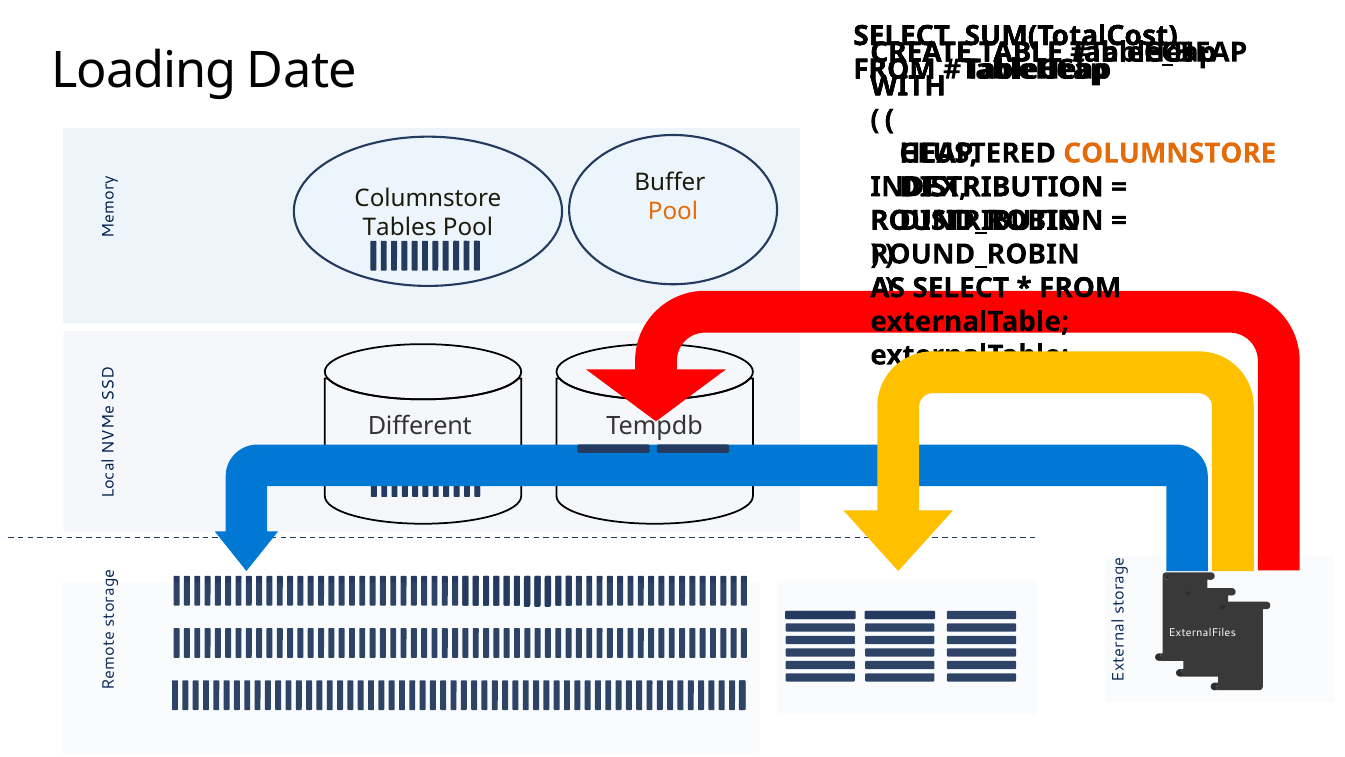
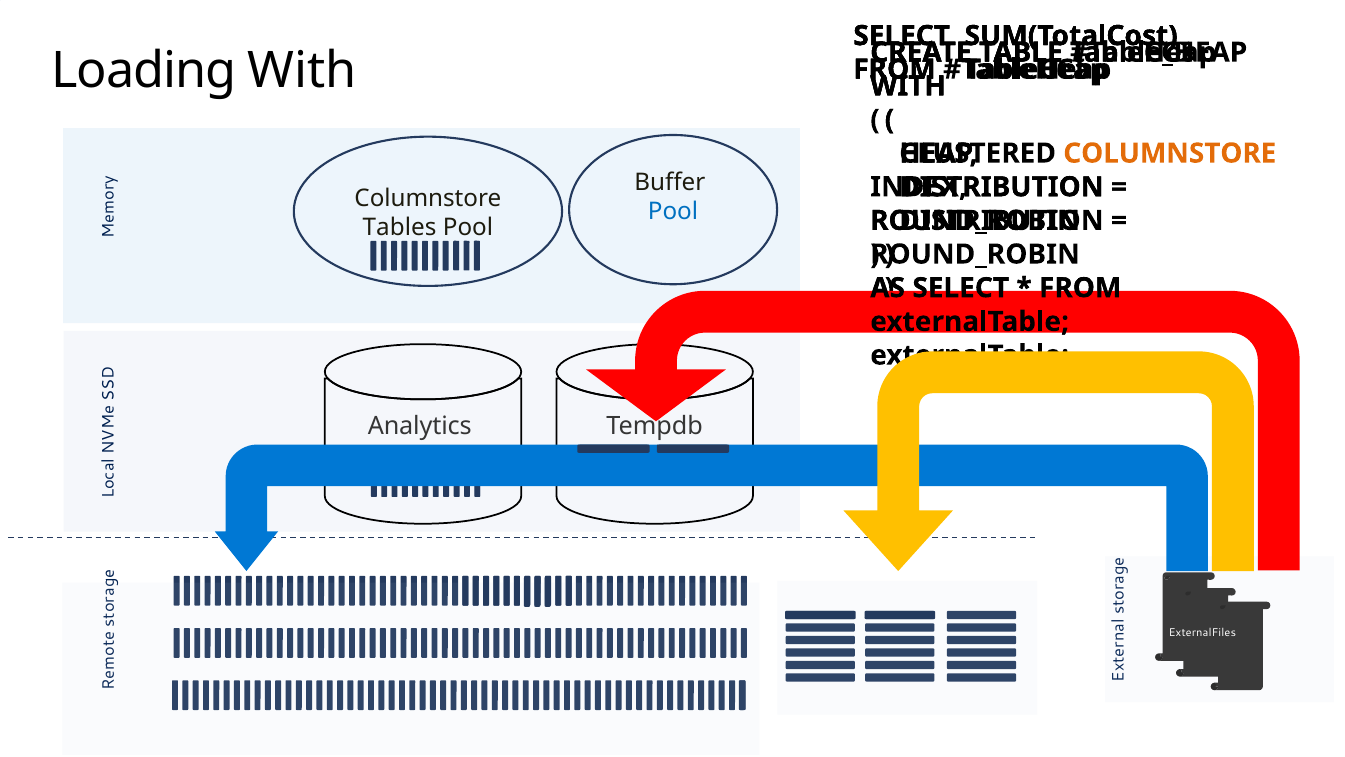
Loading Date: Date -> With
Pool at (673, 211) colour: orange -> blue
Different: Different -> Analytics
